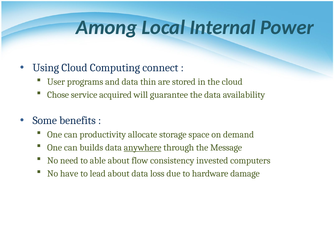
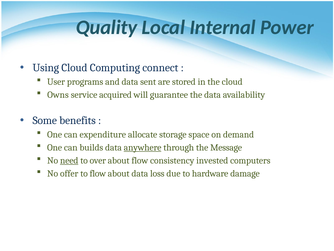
Among: Among -> Quality
thin: thin -> sent
Chose: Chose -> Owns
productivity: productivity -> expenditure
need underline: none -> present
able: able -> over
have: have -> offer
to lead: lead -> flow
